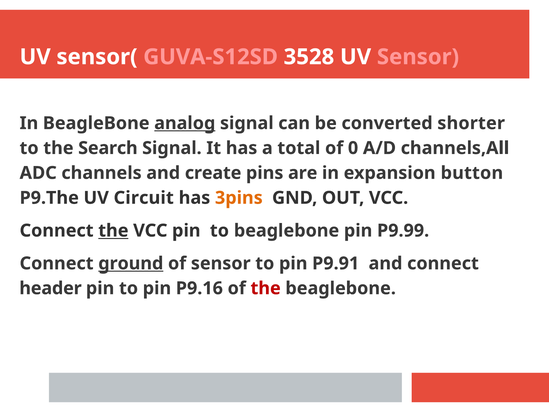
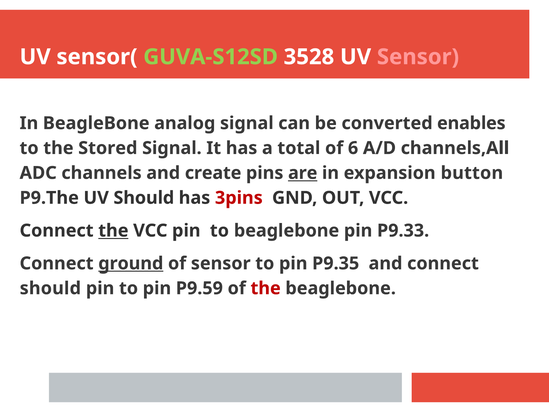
GUVA-S12SD colour: pink -> light green
analog underline: present -> none
shorter: shorter -> enables
Search: Search -> Stored
0: 0 -> 6
are underline: none -> present
UV Circuit: Circuit -> Should
3pins colour: orange -> red
P9.99: P9.99 -> P9.33
P9.91: P9.91 -> P9.35
header at (50, 288): header -> should
P9.16: P9.16 -> P9.59
